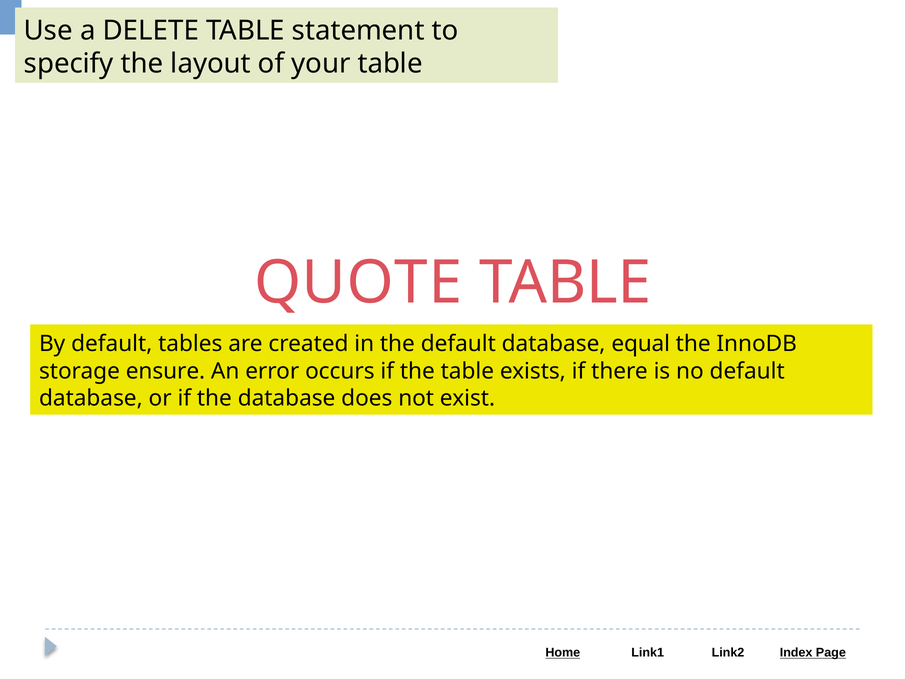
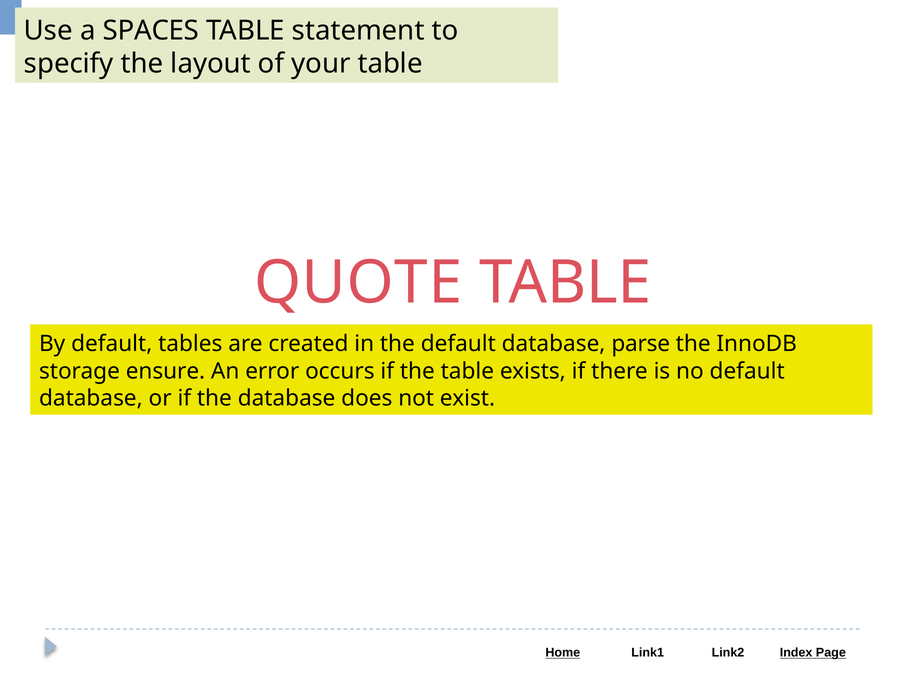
DELETE: DELETE -> SPACES
equal: equal -> parse
